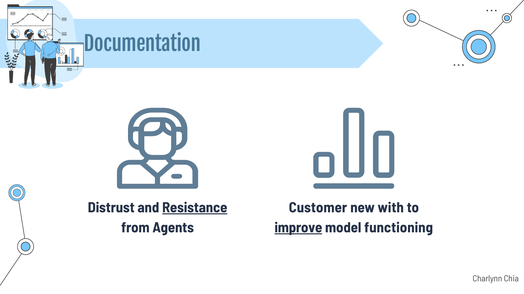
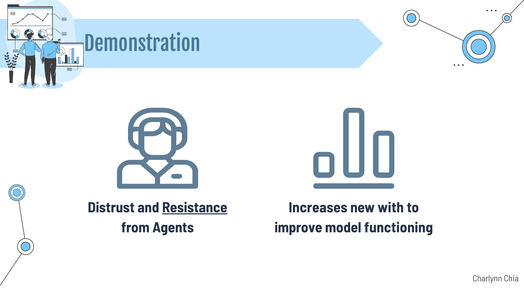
Documentation: Documentation -> Demonstration
Customer: Customer -> Increases
improve underline: present -> none
